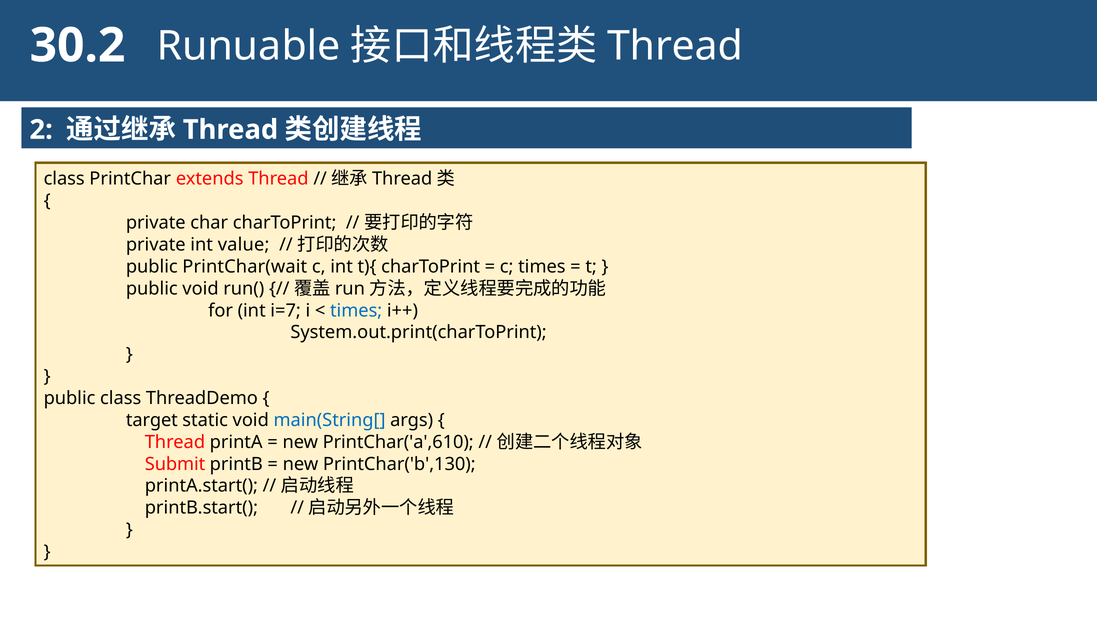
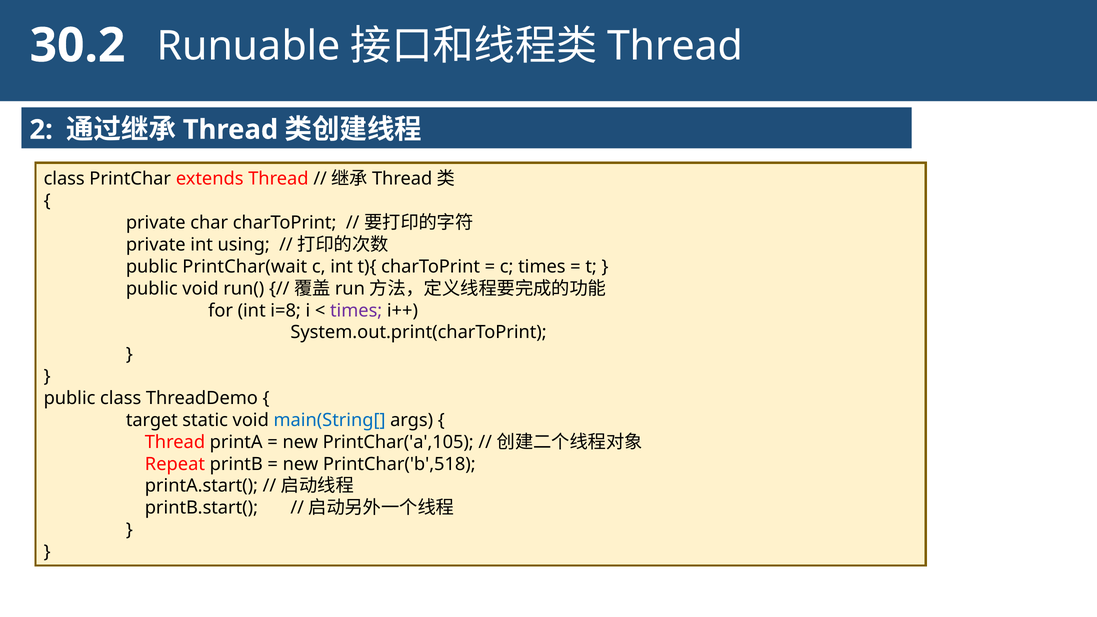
value: value -> using
i=7: i=7 -> i=8
times at (356, 311) colour: blue -> purple
PrintChar('a',610: PrintChar('a',610 -> PrintChar('a',105
Submit: Submit -> Repeat
PrintChar('b',130: PrintChar('b',130 -> PrintChar('b',518
